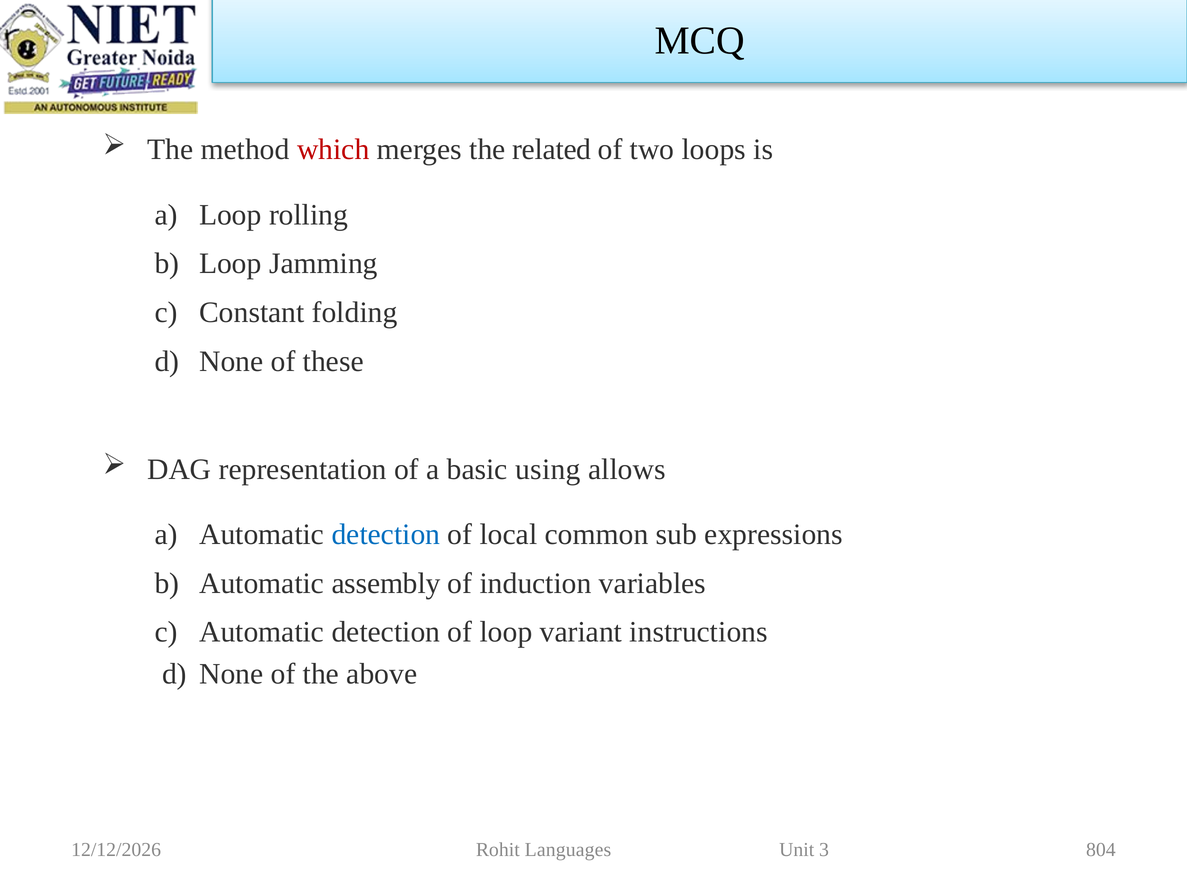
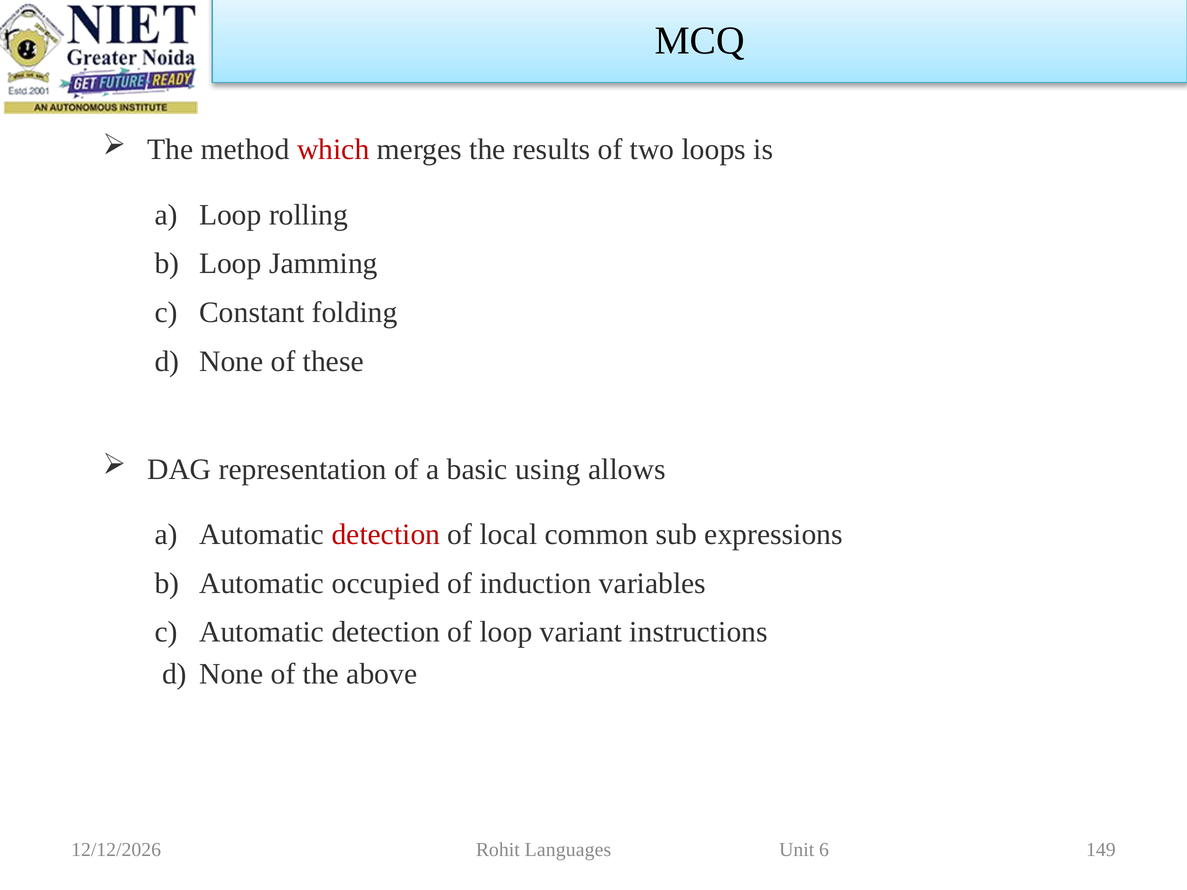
related: related -> results
detection at (386, 535) colour: blue -> red
assembly: assembly -> occupied
3: 3 -> 6
804: 804 -> 149
